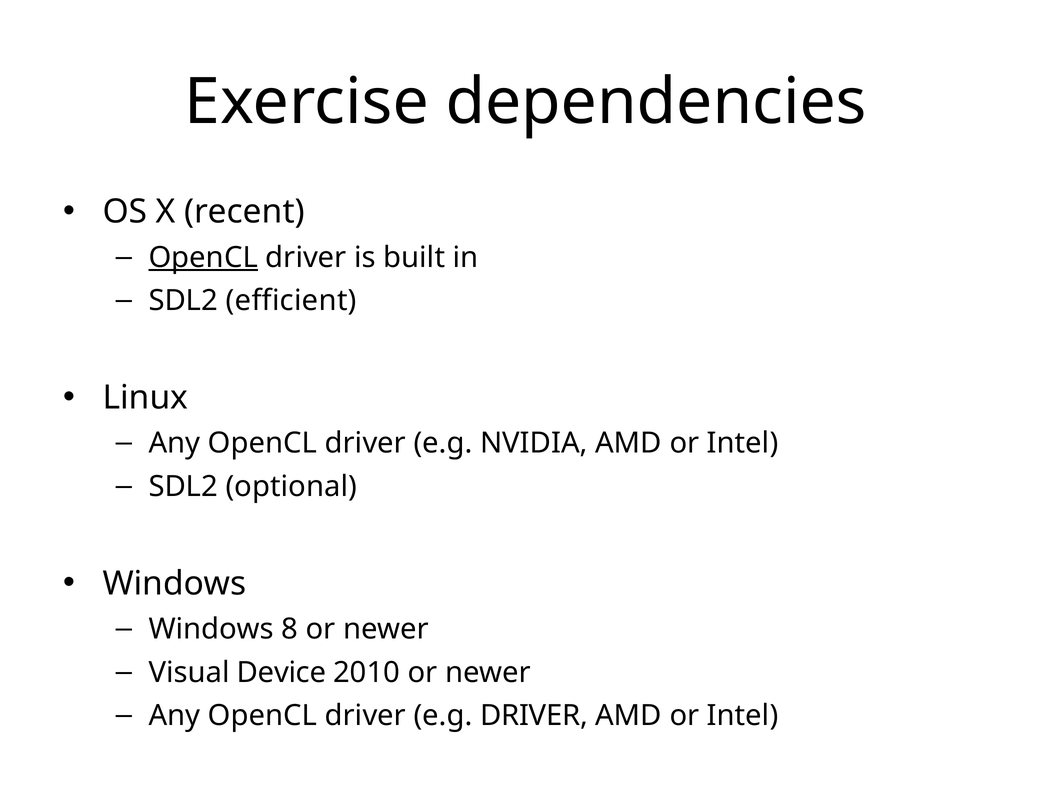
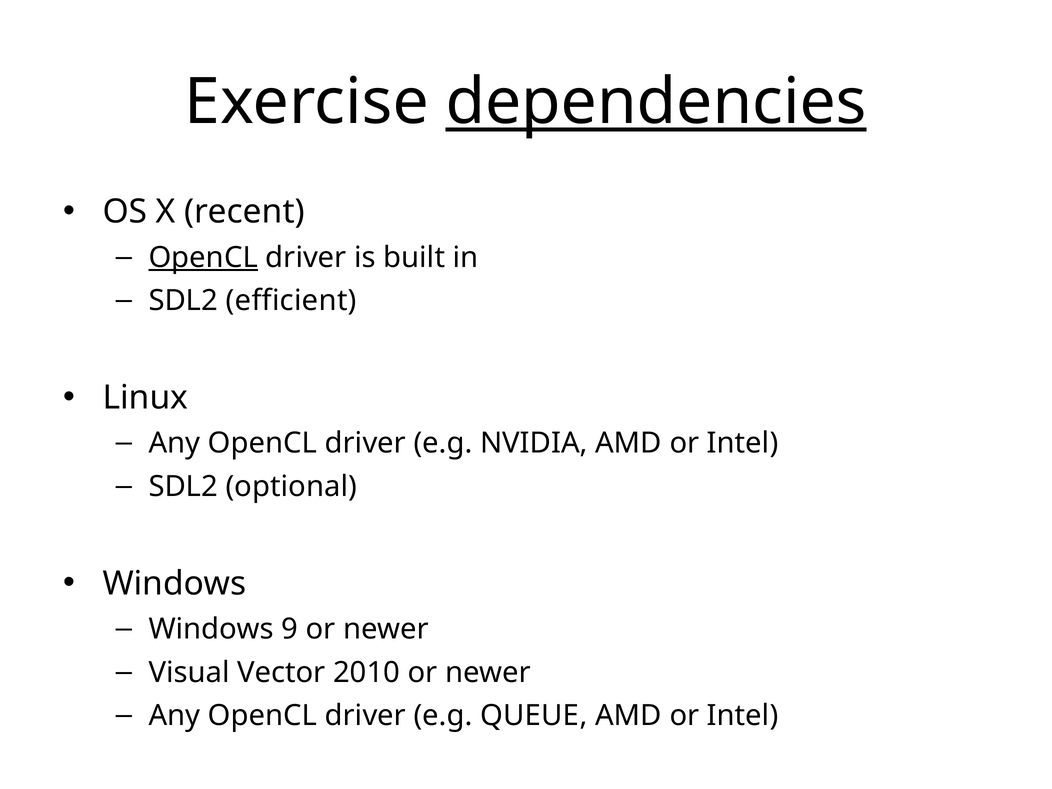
dependencies underline: none -> present
8: 8 -> 9
Device: Device -> Vector
e.g DRIVER: DRIVER -> QUEUE
